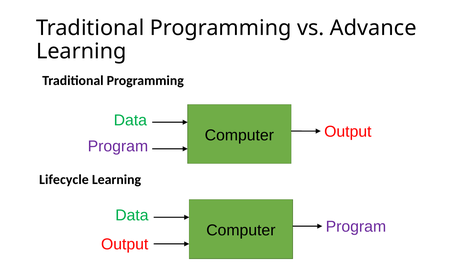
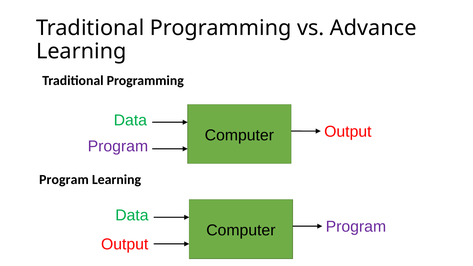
Lifecycle at (64, 180): Lifecycle -> Program
